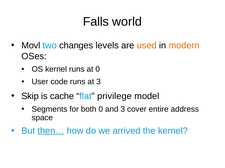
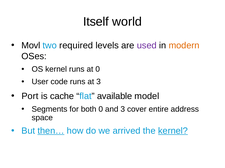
Falls: Falls -> Itself
changes: changes -> required
used colour: orange -> purple
Skip: Skip -> Port
privilege: privilege -> available
kernel at (173, 131) underline: none -> present
